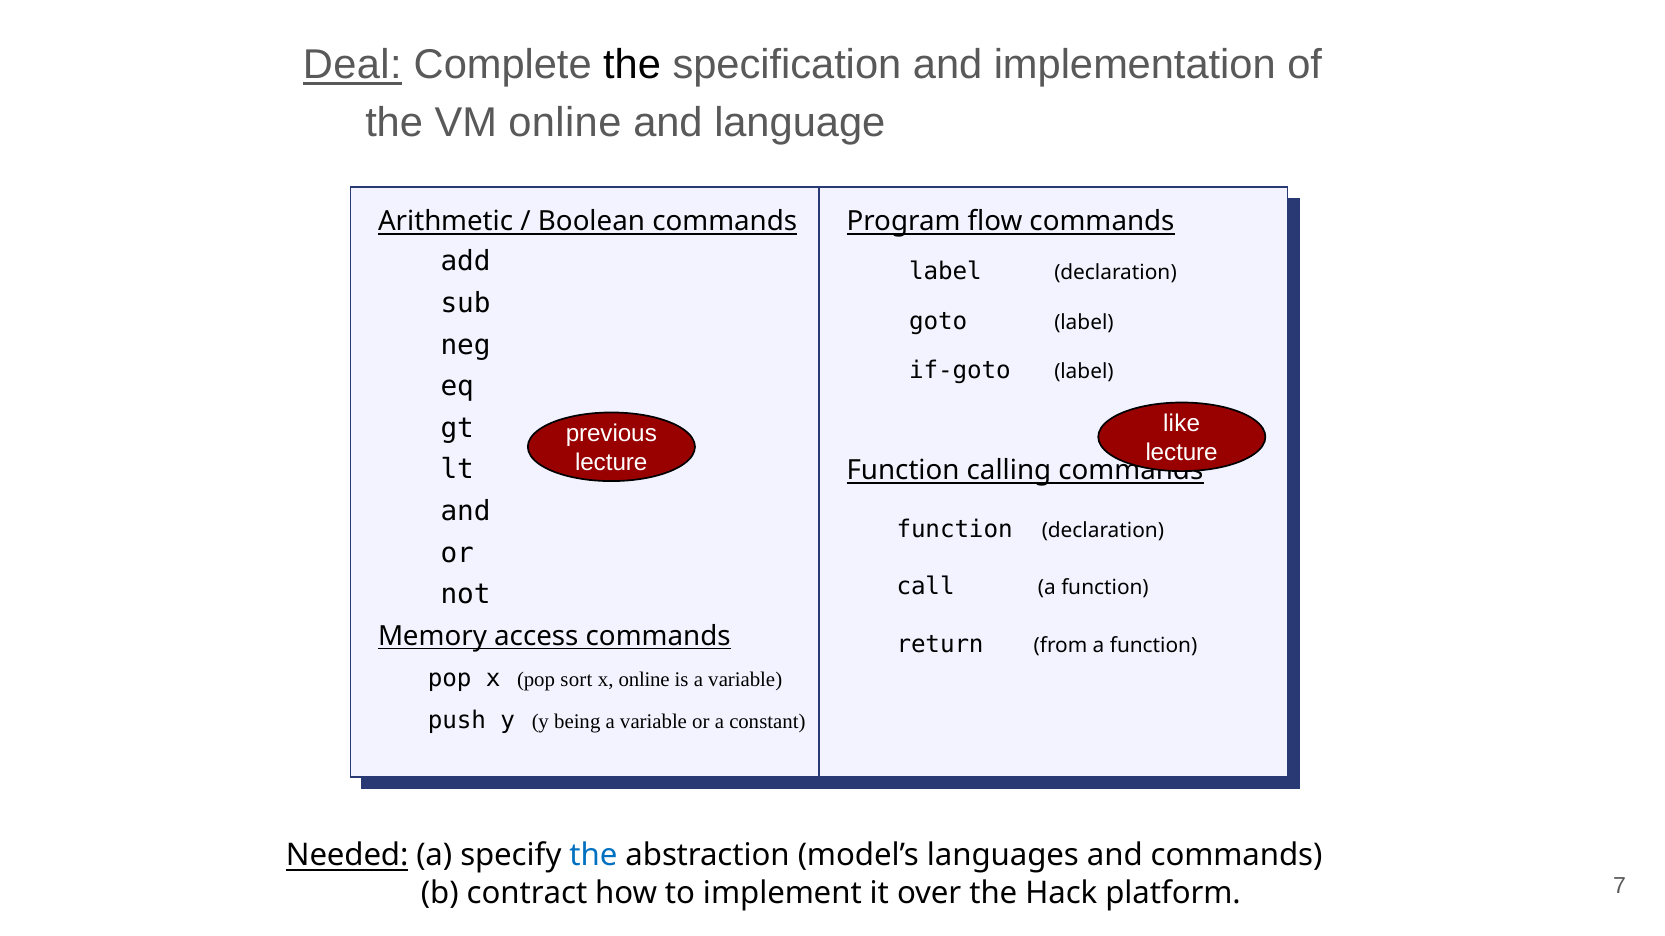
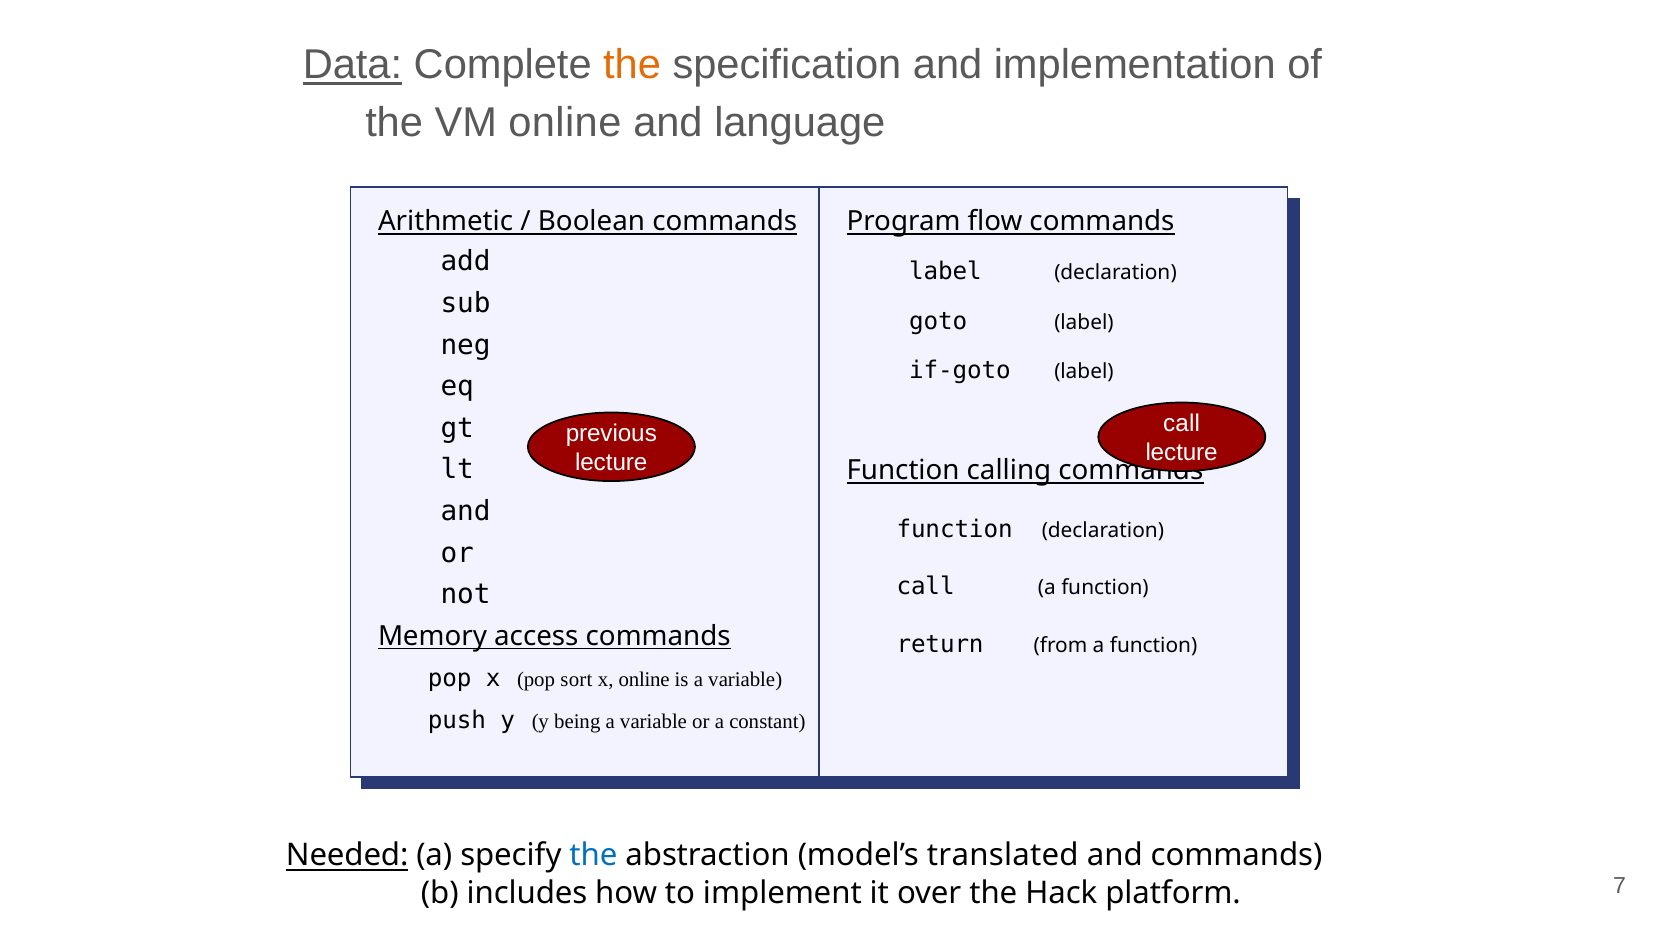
Deal: Deal -> Data
the at (632, 65) colour: black -> orange
like at (1182, 424): like -> call
languages: languages -> translated
contract: contract -> includes
